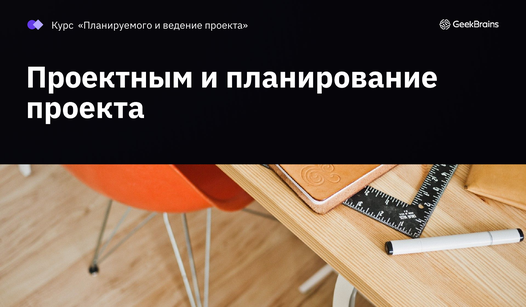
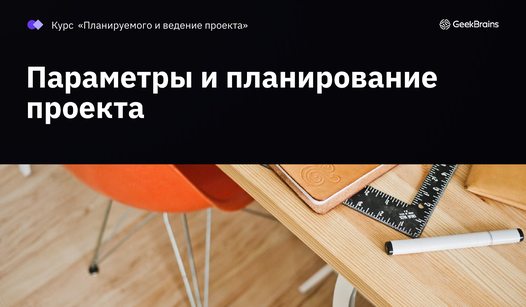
Проектным: Проектным -> Параметры
